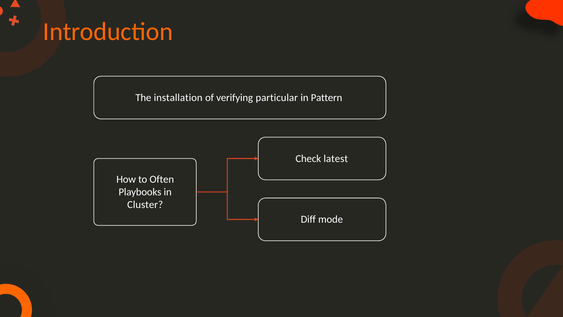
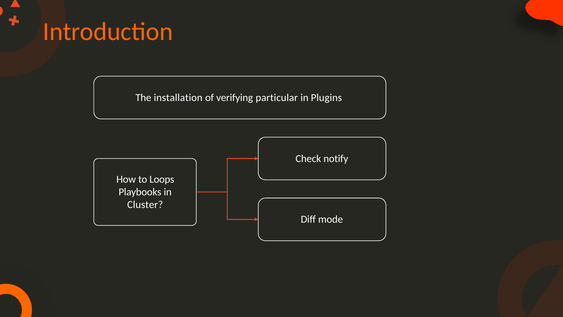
Pattern: Pattern -> Plugins
latest: latest -> notify
Often: Often -> Loops
